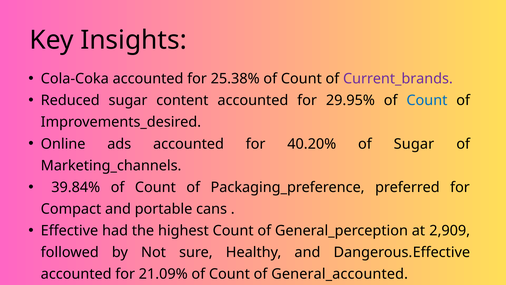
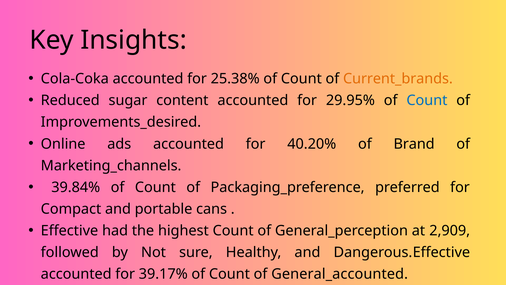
Current_brands colour: purple -> orange
of Sugar: Sugar -> Brand
21.09%: 21.09% -> 39.17%
